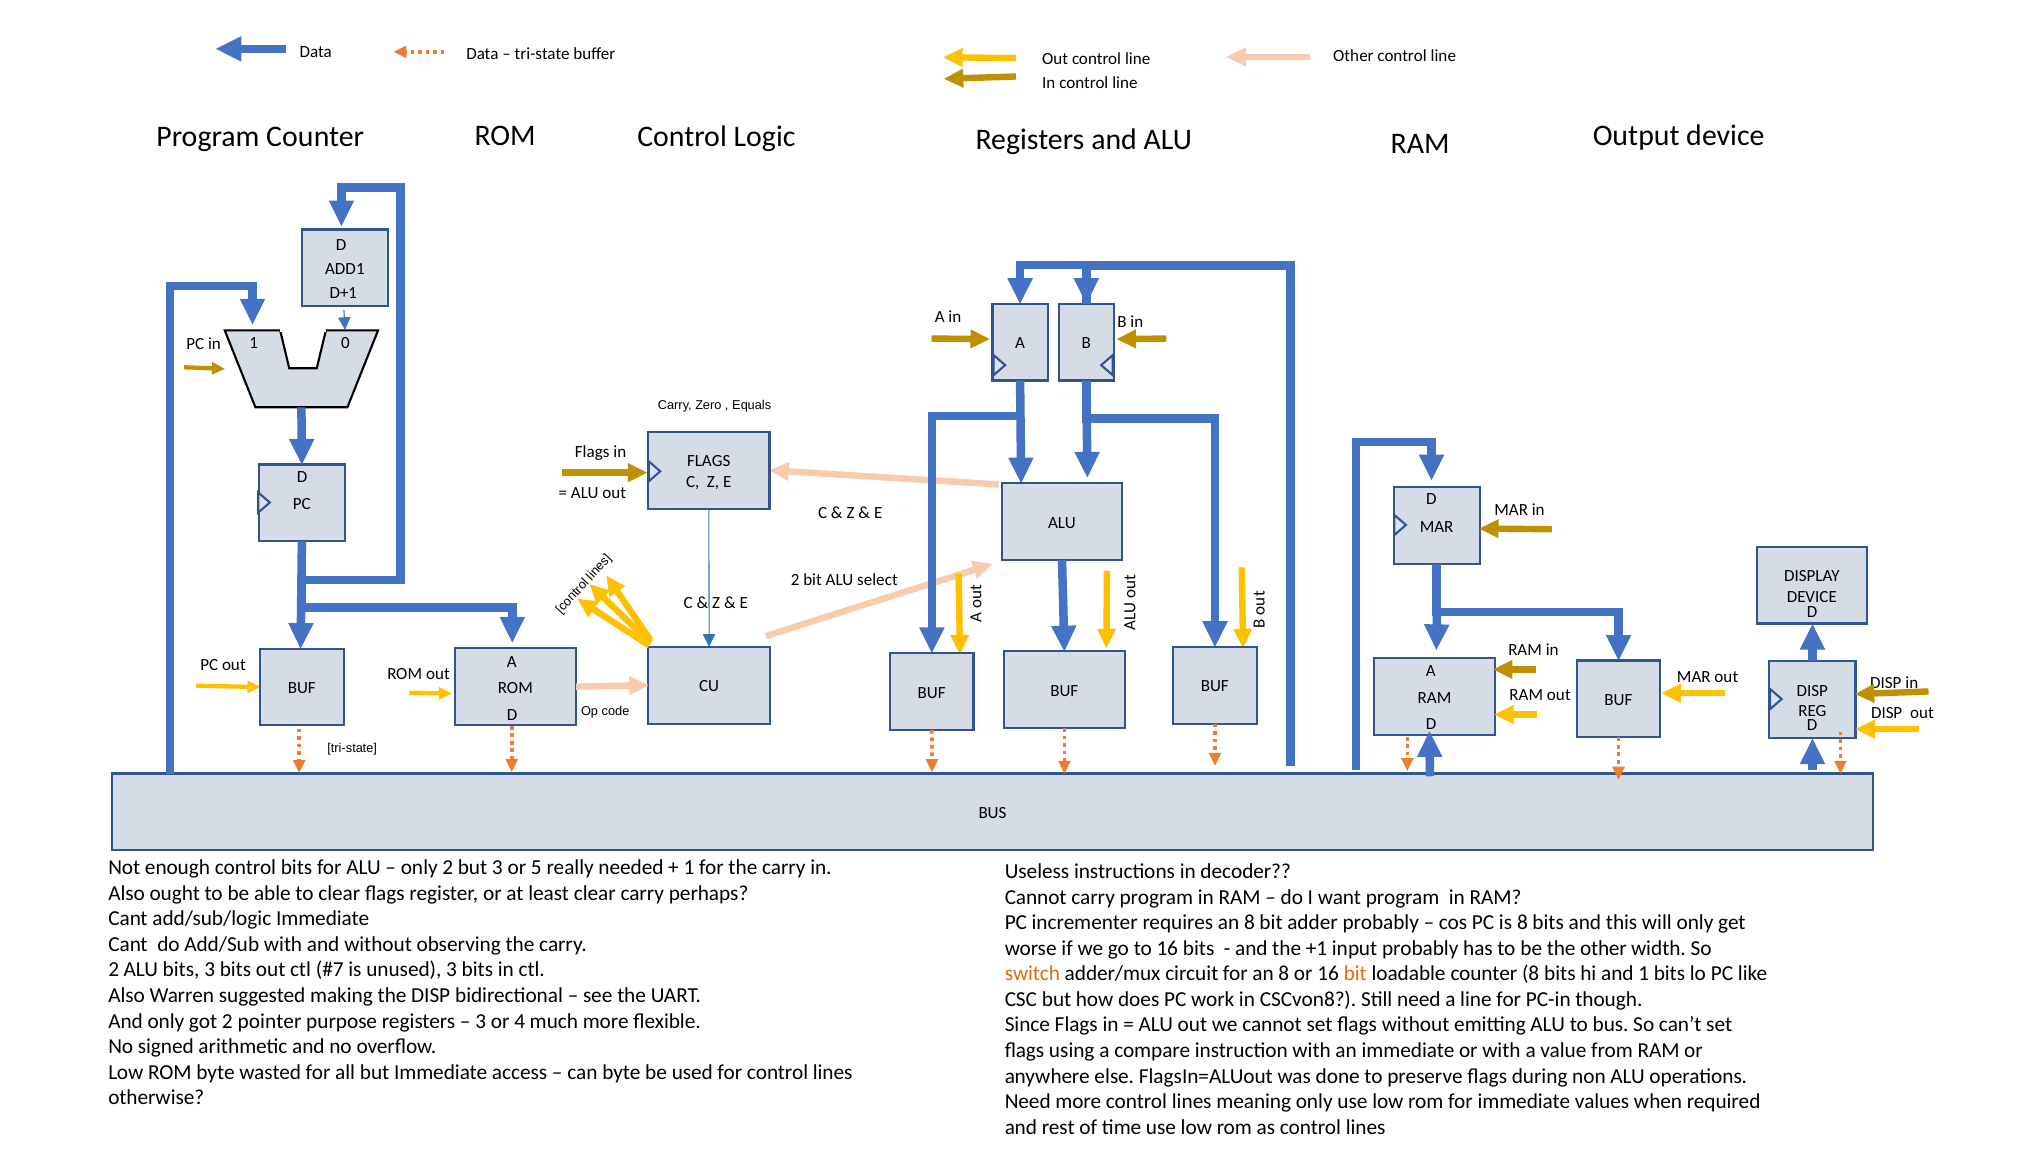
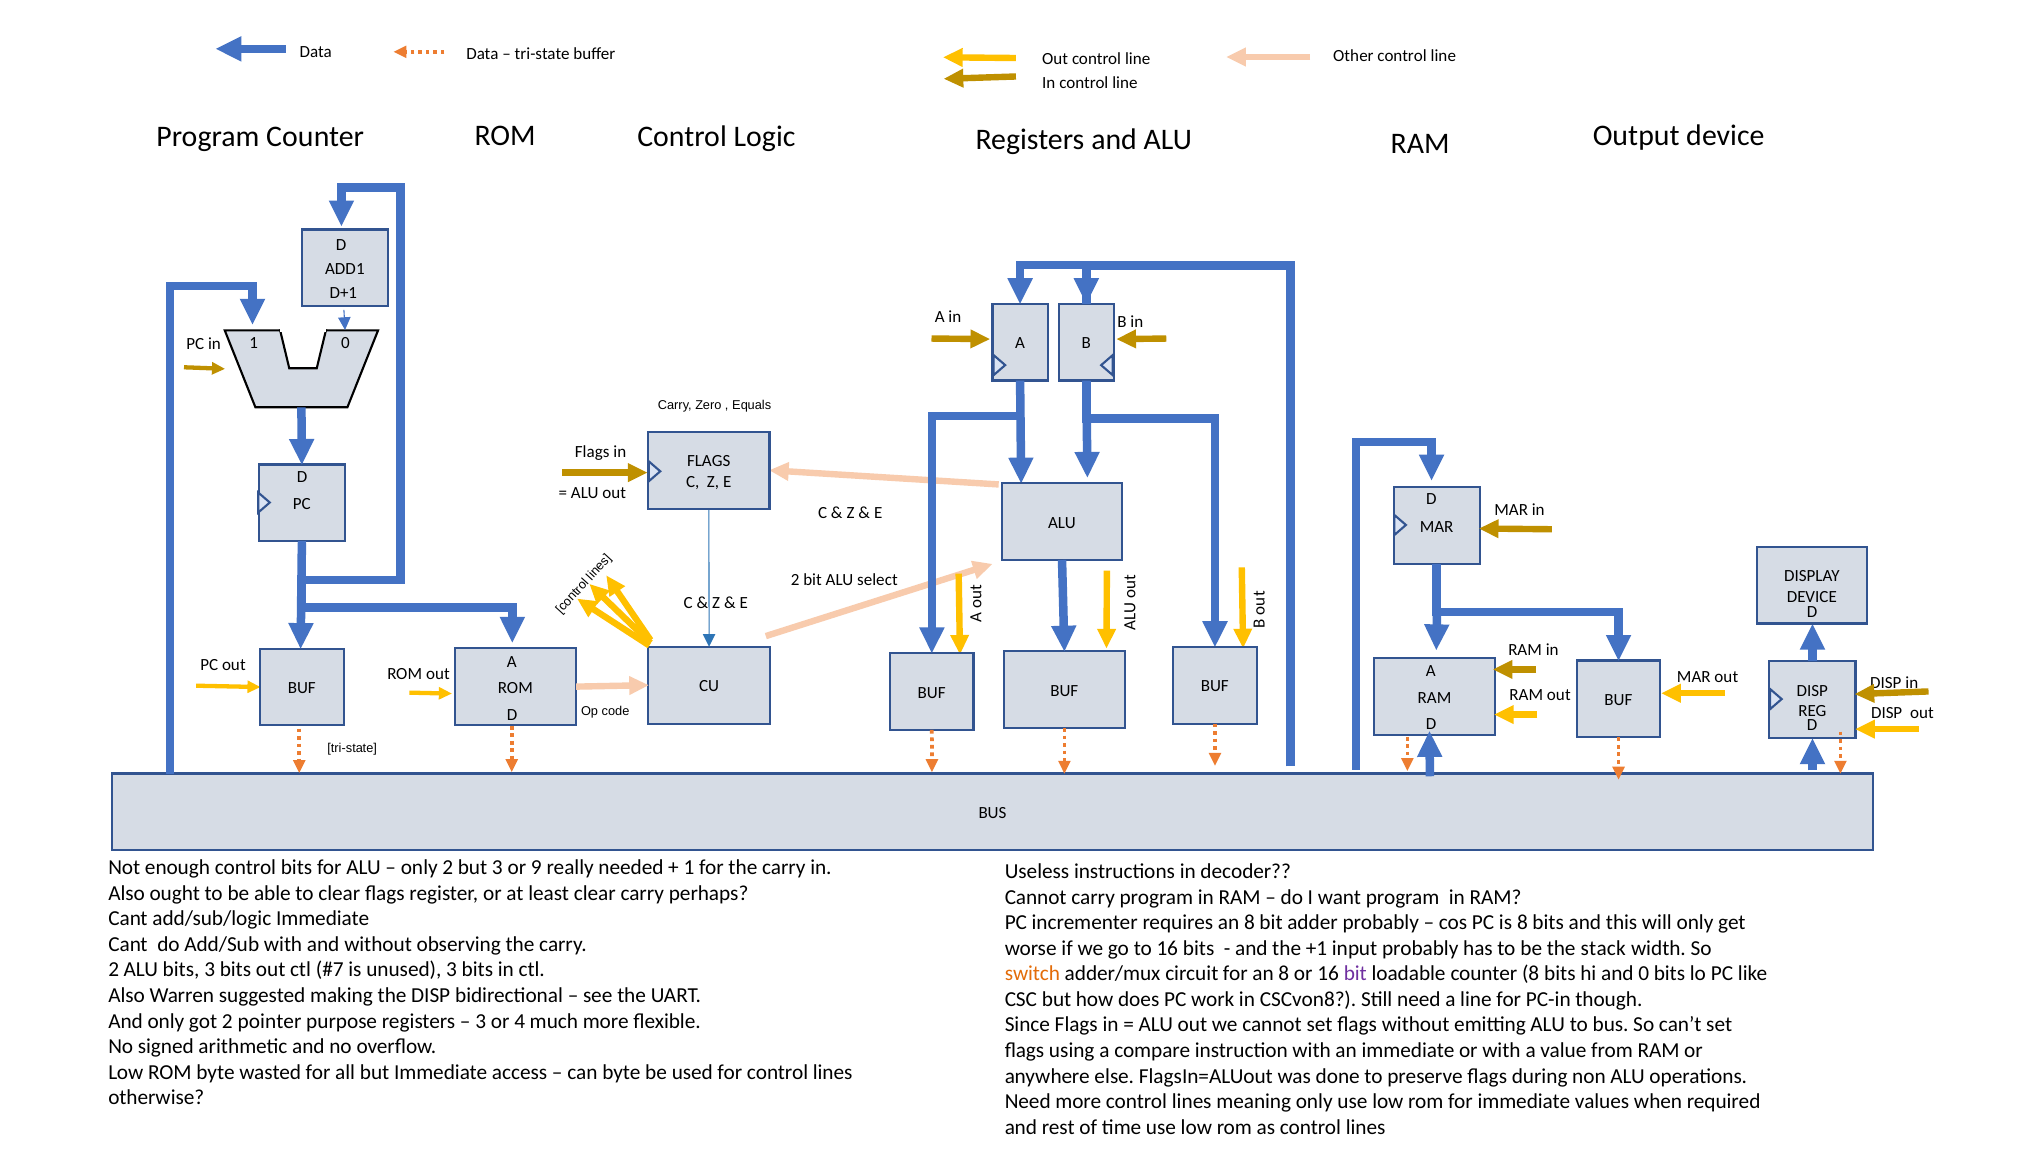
5: 5 -> 9
the other: other -> stack
bit at (1355, 974) colour: orange -> purple
and 1: 1 -> 0
